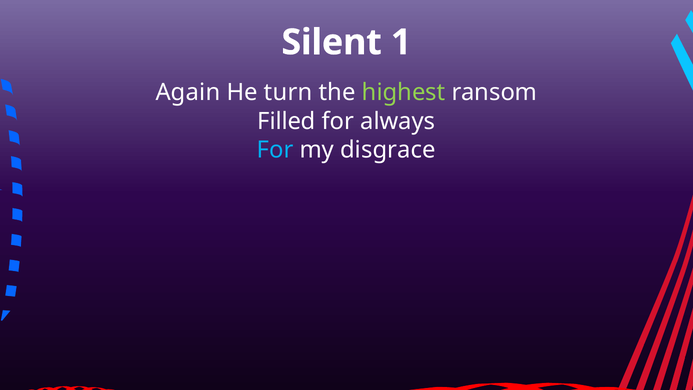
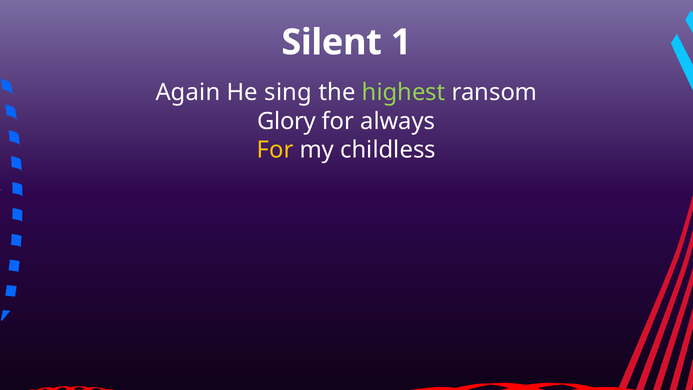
turn: turn -> sing
Filled: Filled -> Glory
For at (275, 150) colour: light blue -> yellow
disgrace: disgrace -> childless
